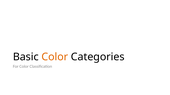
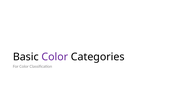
Color at (55, 57) colour: orange -> purple
